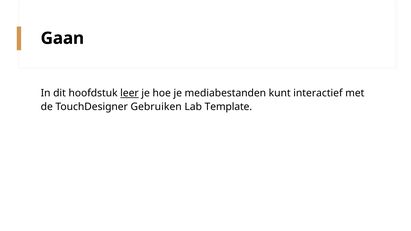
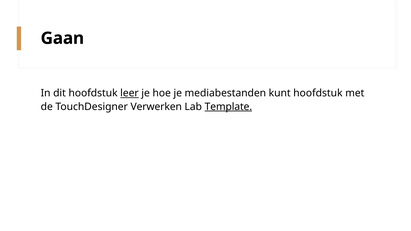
kunt interactief: interactief -> hoofdstuk
Gebruiken: Gebruiken -> Verwerken
Template underline: none -> present
